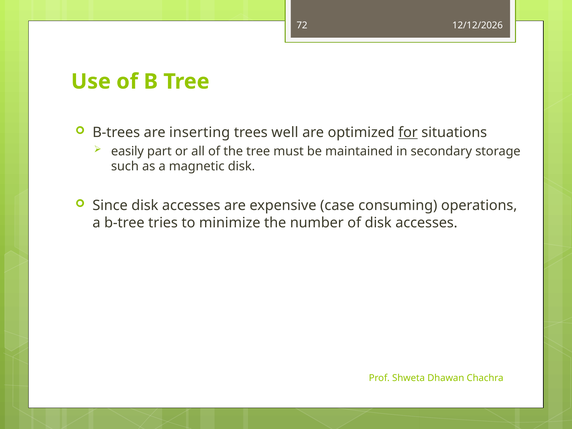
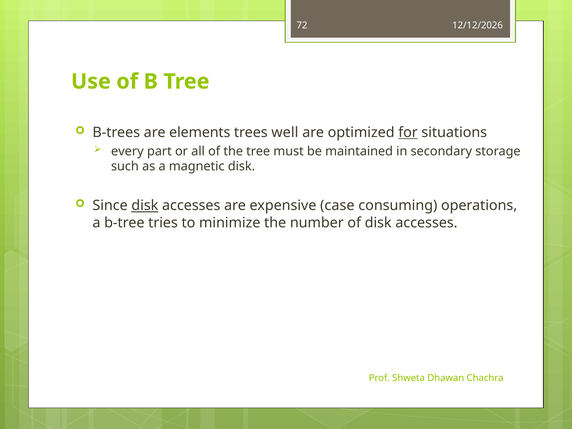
inserting: inserting -> elements
easily: easily -> every
disk at (145, 206) underline: none -> present
